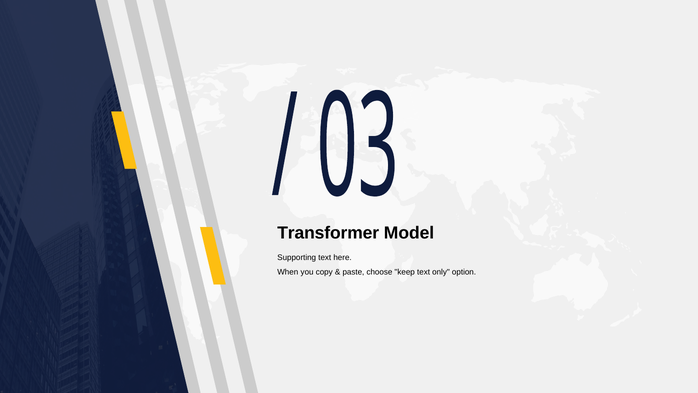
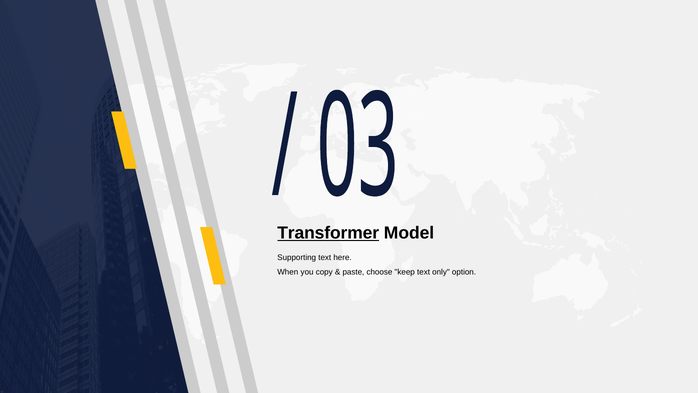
Transformer underline: none -> present
